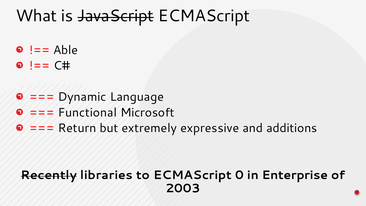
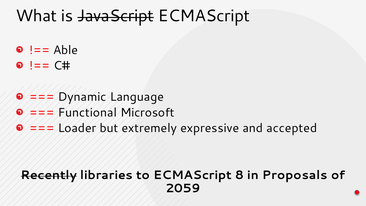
Return: Return -> Loader
additions: additions -> accepted
0: 0 -> 8
Enterprise: Enterprise -> Proposals
2003: 2003 -> 2059
